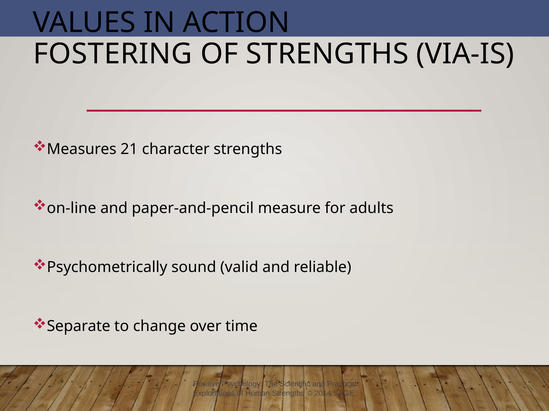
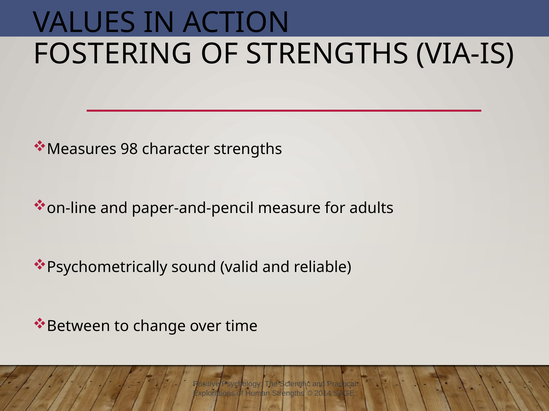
21: 21 -> 98
Separate: Separate -> Between
